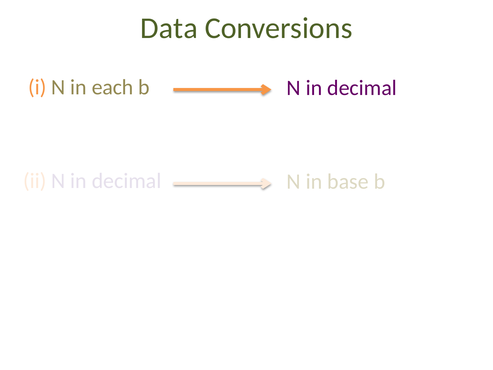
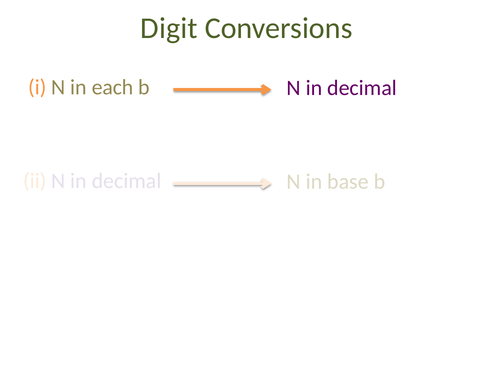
Data: Data -> Digit
